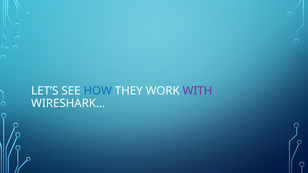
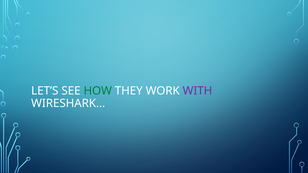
HOW colour: blue -> green
